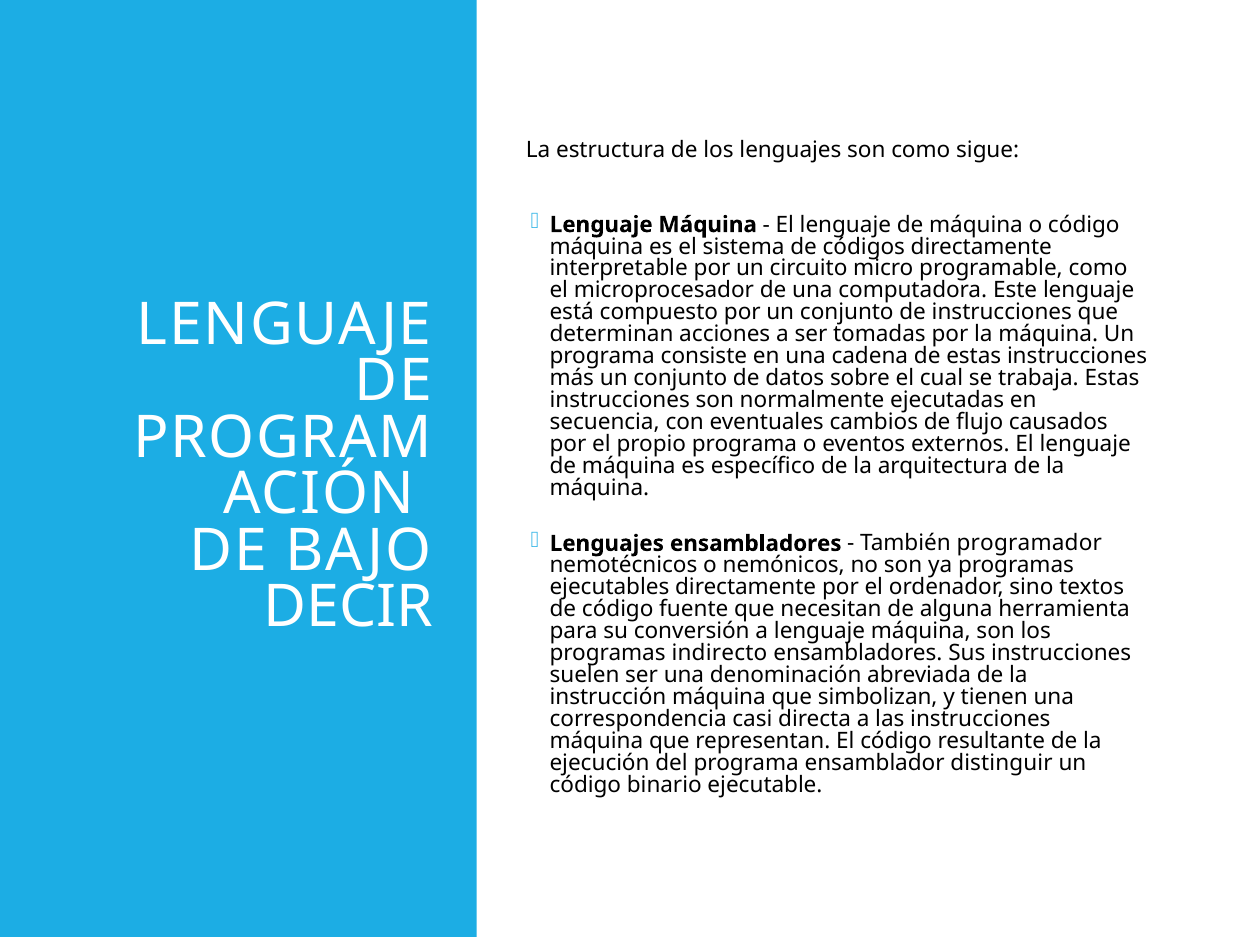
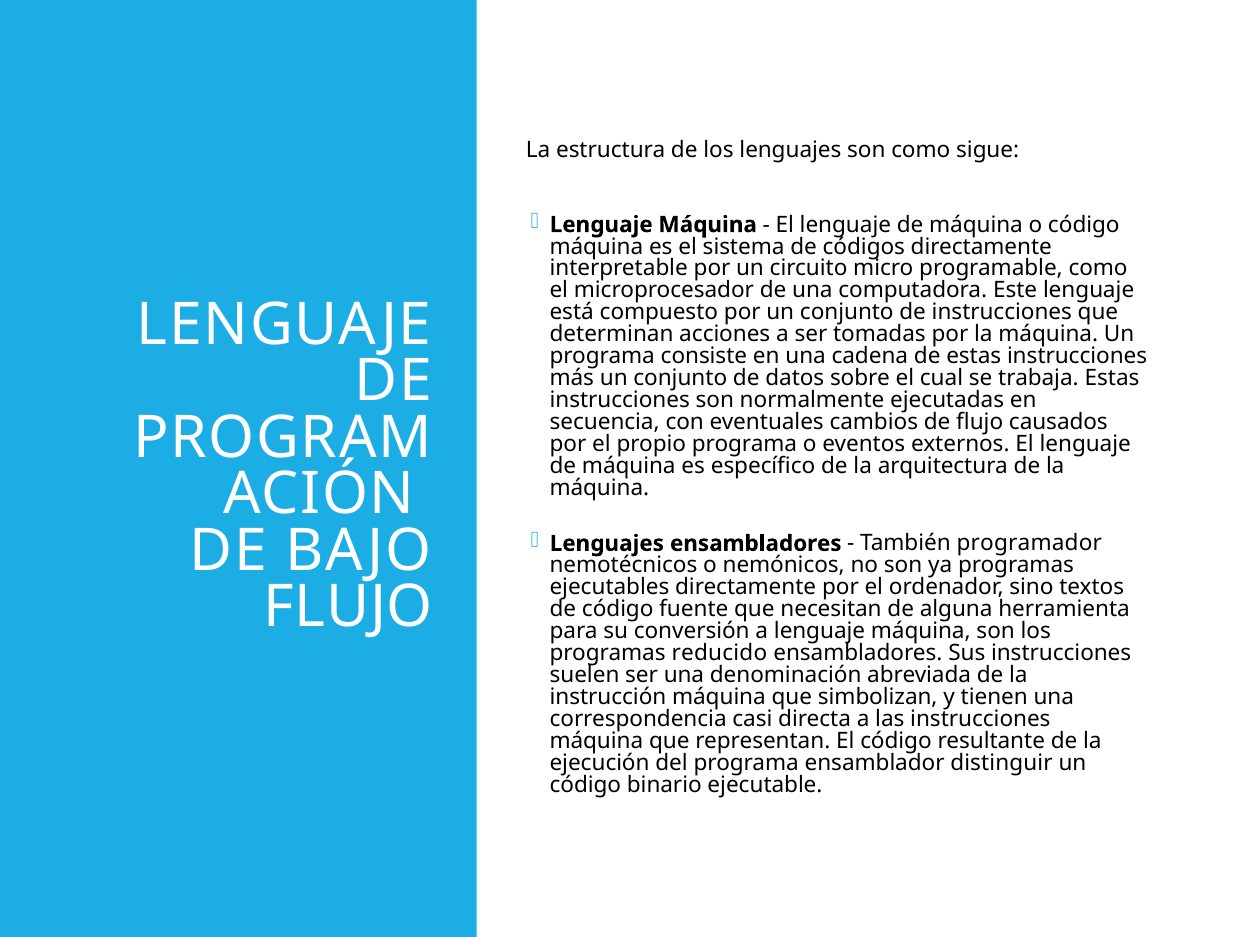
DECIR at (348, 607): DECIR -> FLUJO
indirecto: indirecto -> reducido
